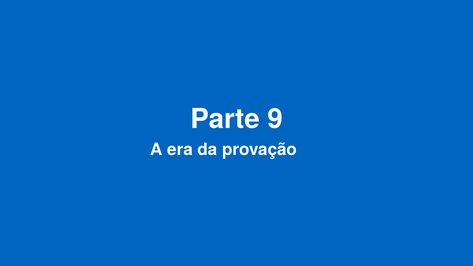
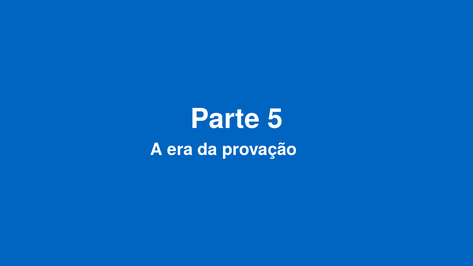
9: 9 -> 5
